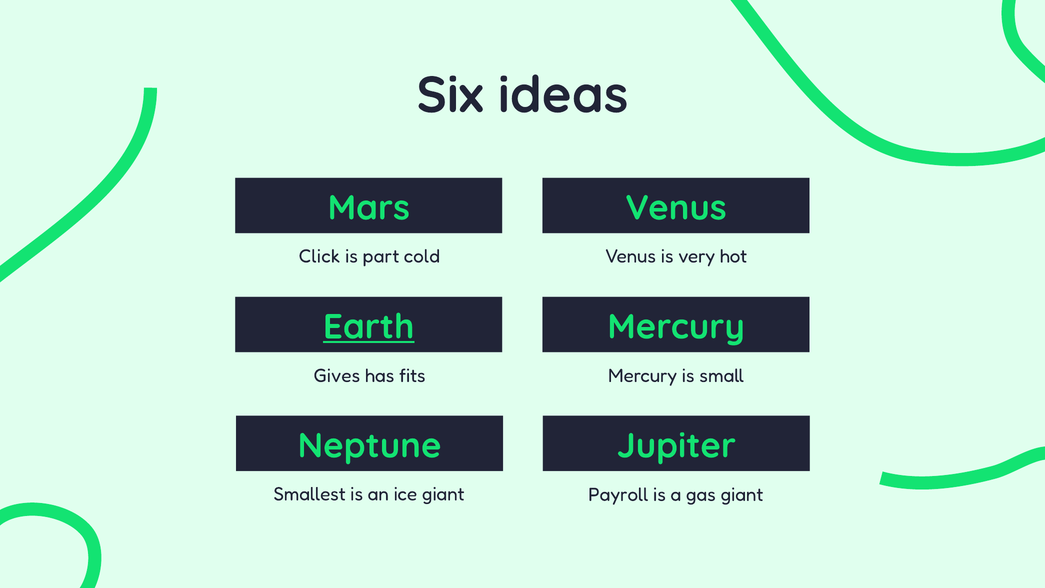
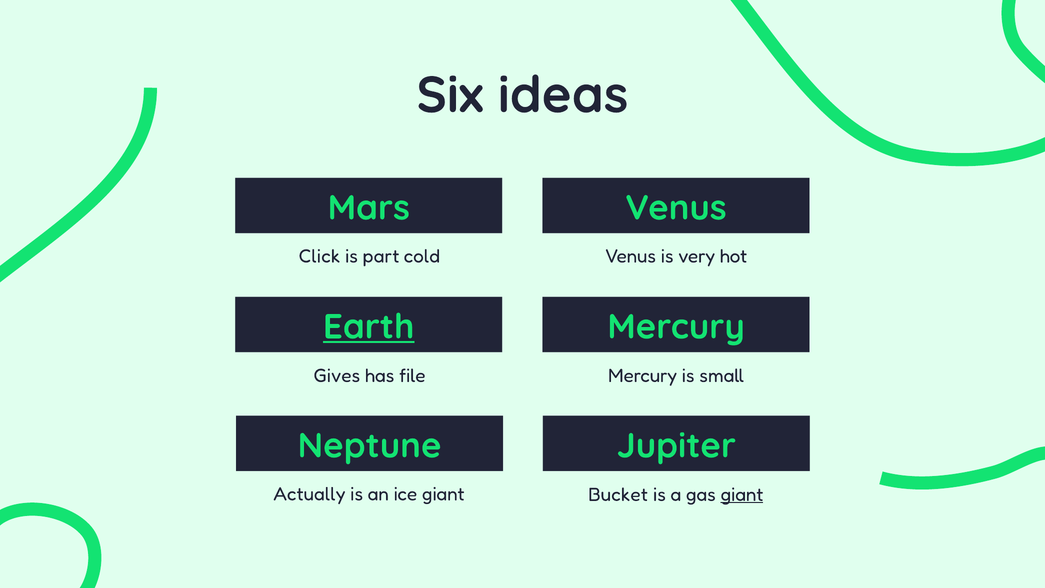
fits: fits -> file
Smallest: Smallest -> Actually
Payroll: Payroll -> Bucket
giant at (742, 494) underline: none -> present
